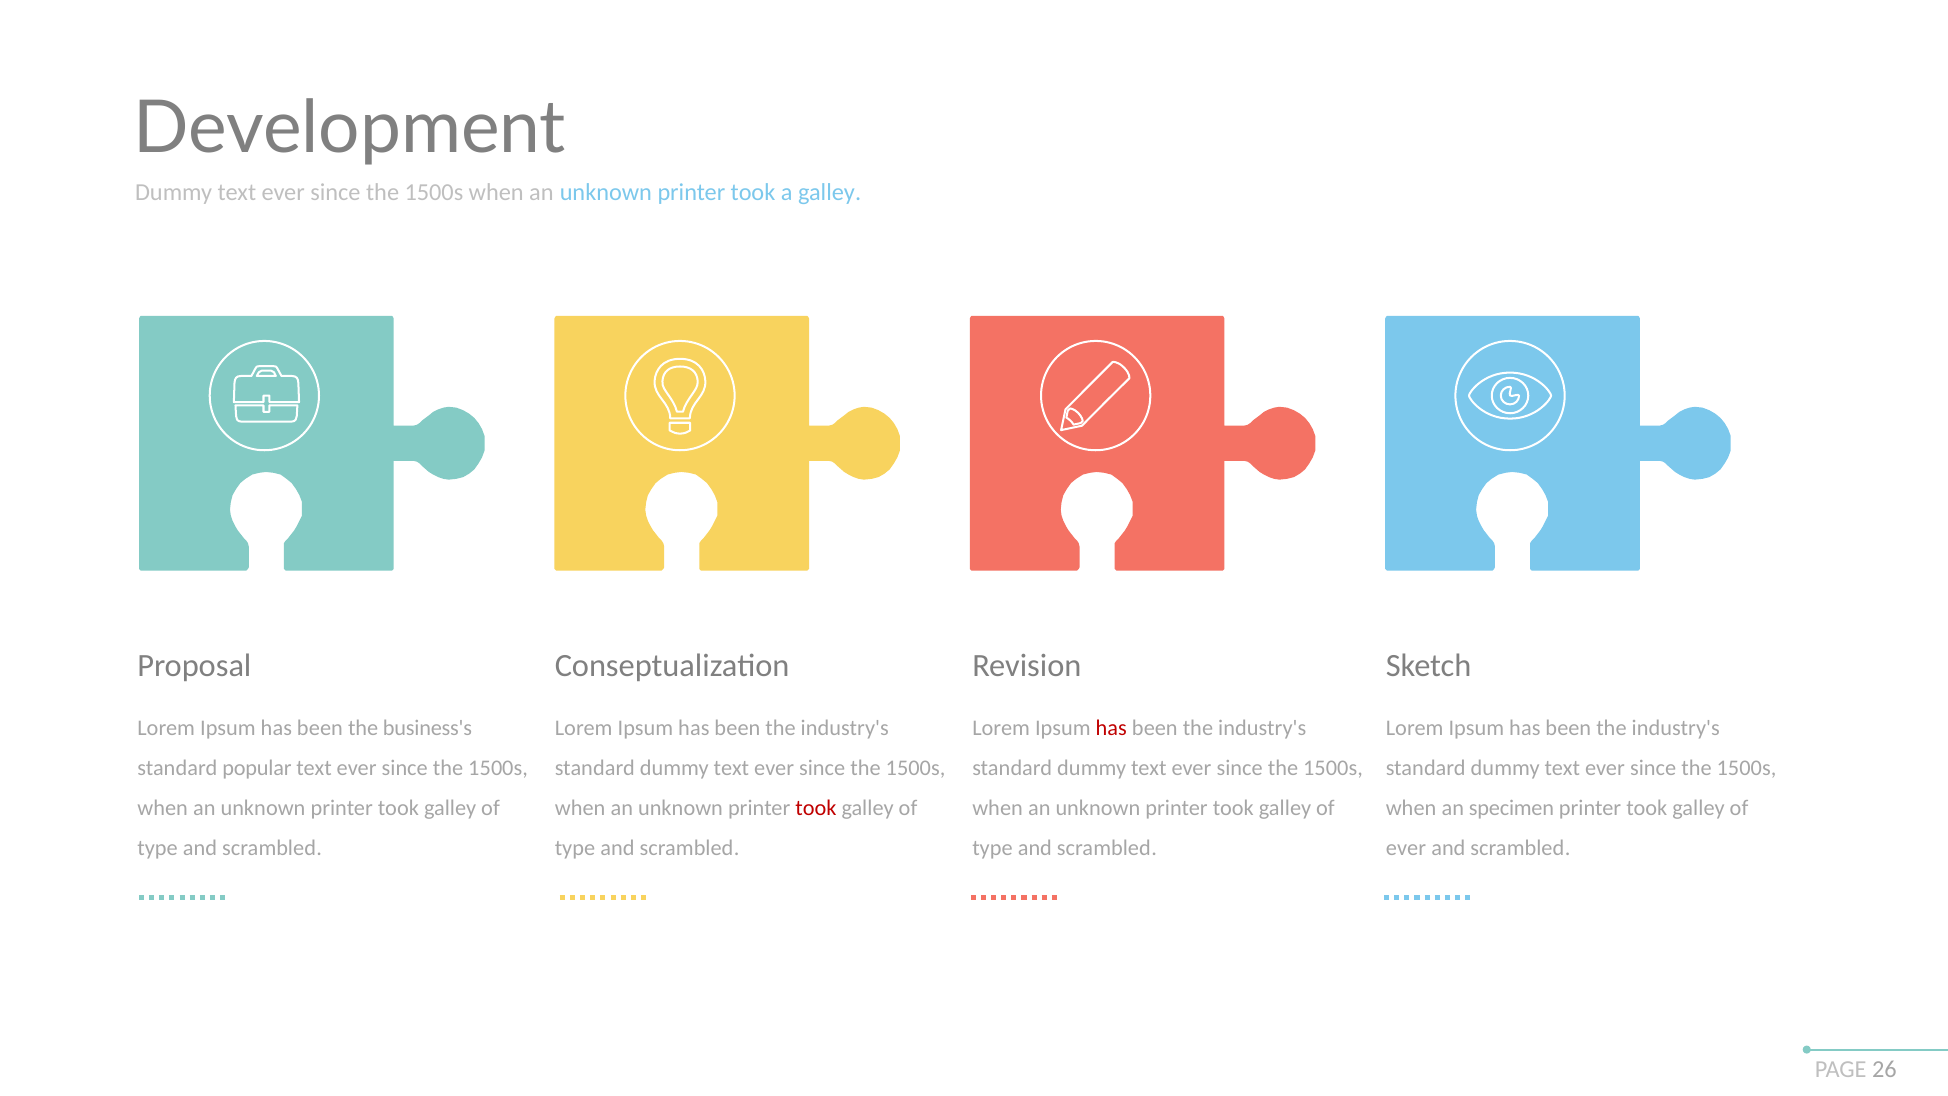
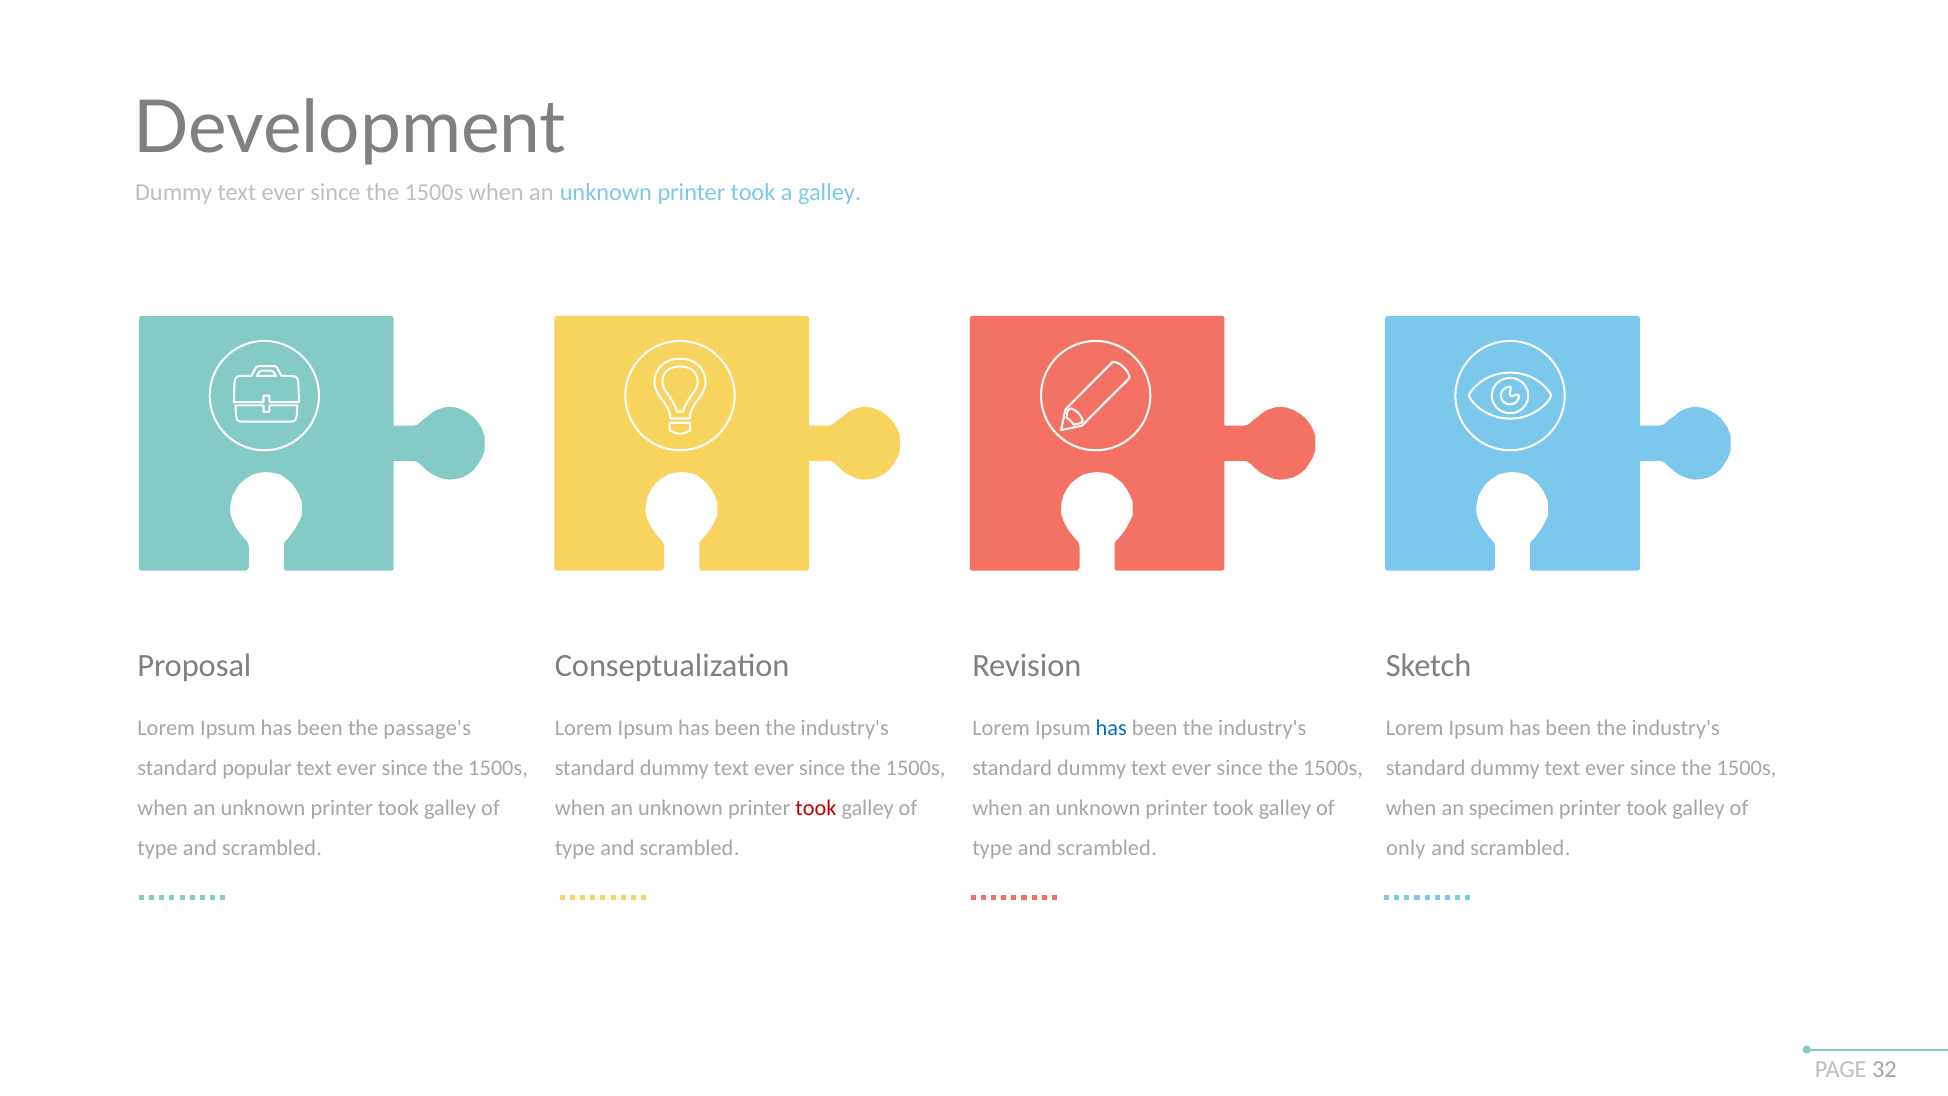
business's: business's -> passage's
has at (1111, 727) colour: red -> blue
ever at (1406, 848): ever -> only
26: 26 -> 32
